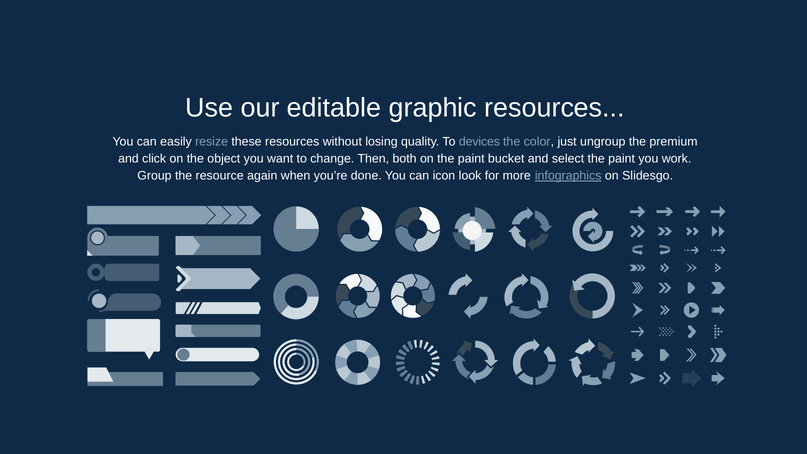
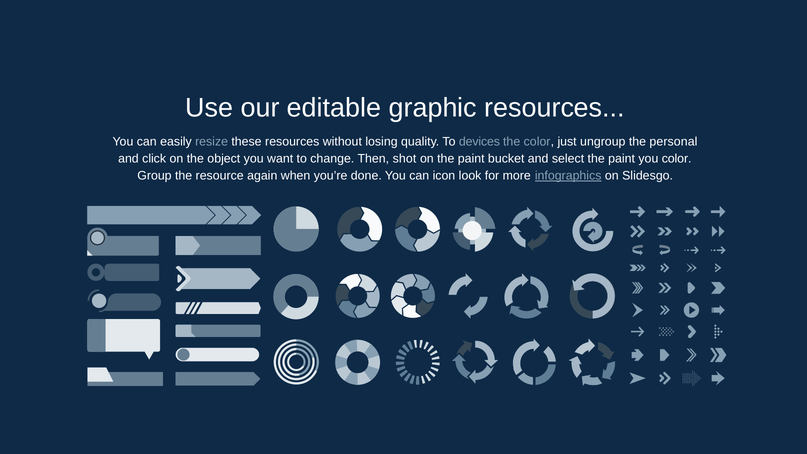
premium: premium -> personal
both: both -> shot
you work: work -> color
